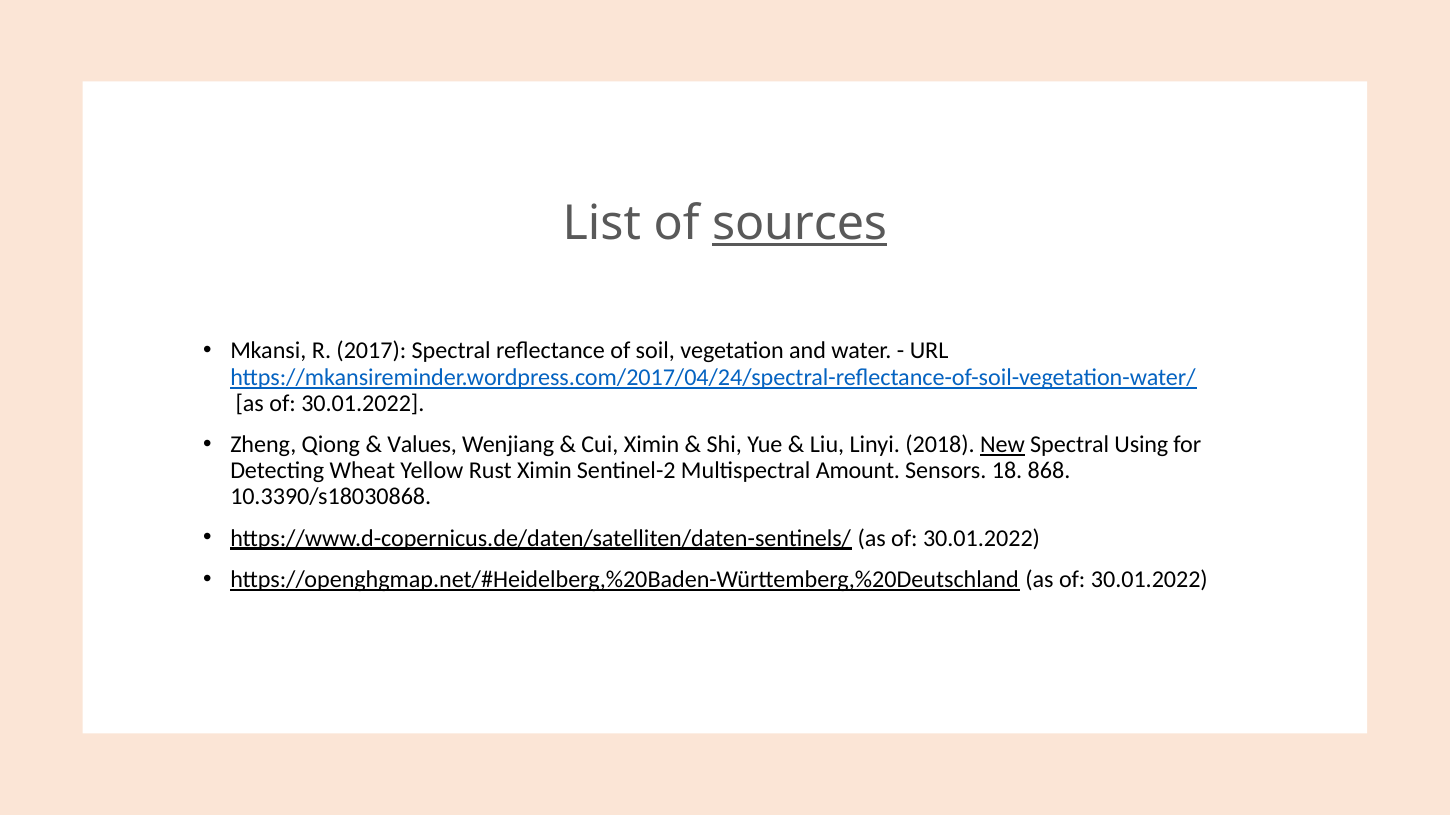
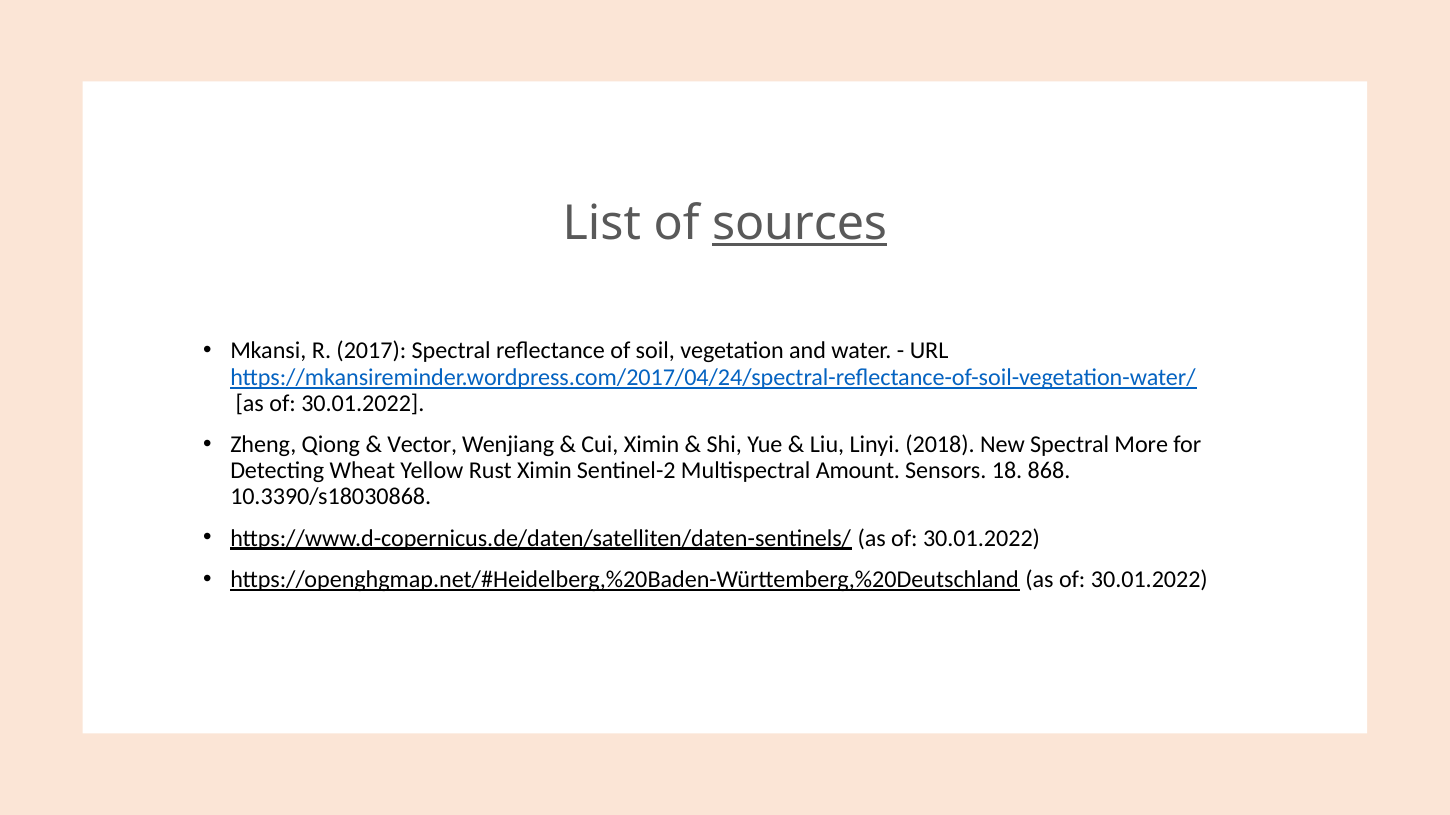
Values: Values -> Vector
New underline: present -> none
Using: Using -> More
